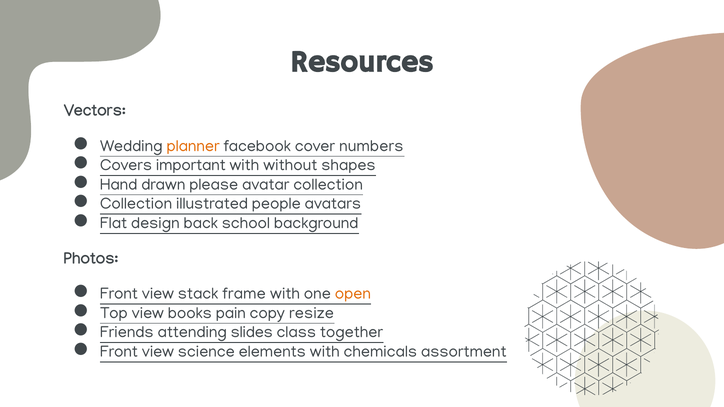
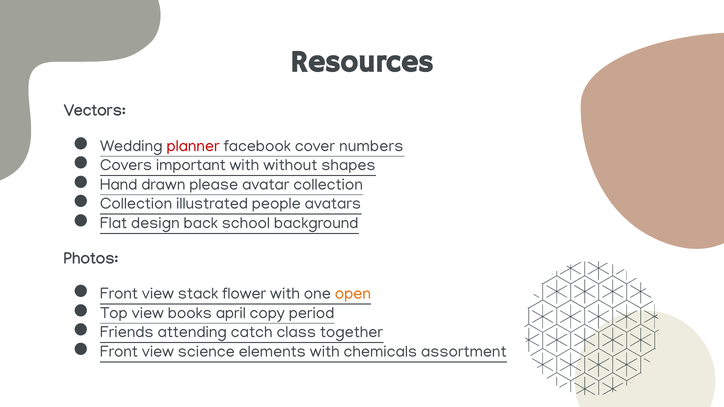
planner colour: orange -> red
frame: frame -> flower
pain: pain -> april
resize: resize -> period
slides: slides -> catch
